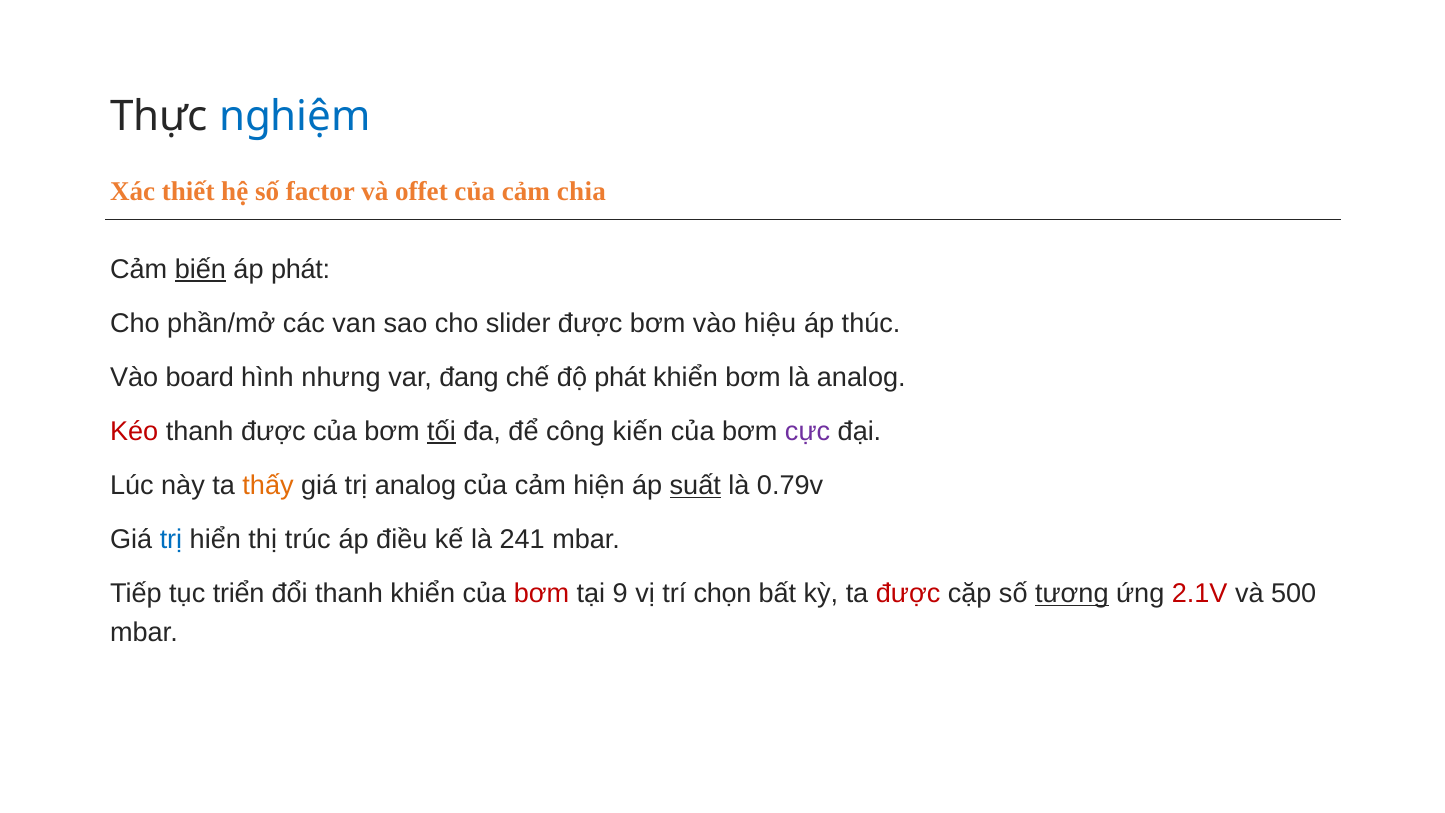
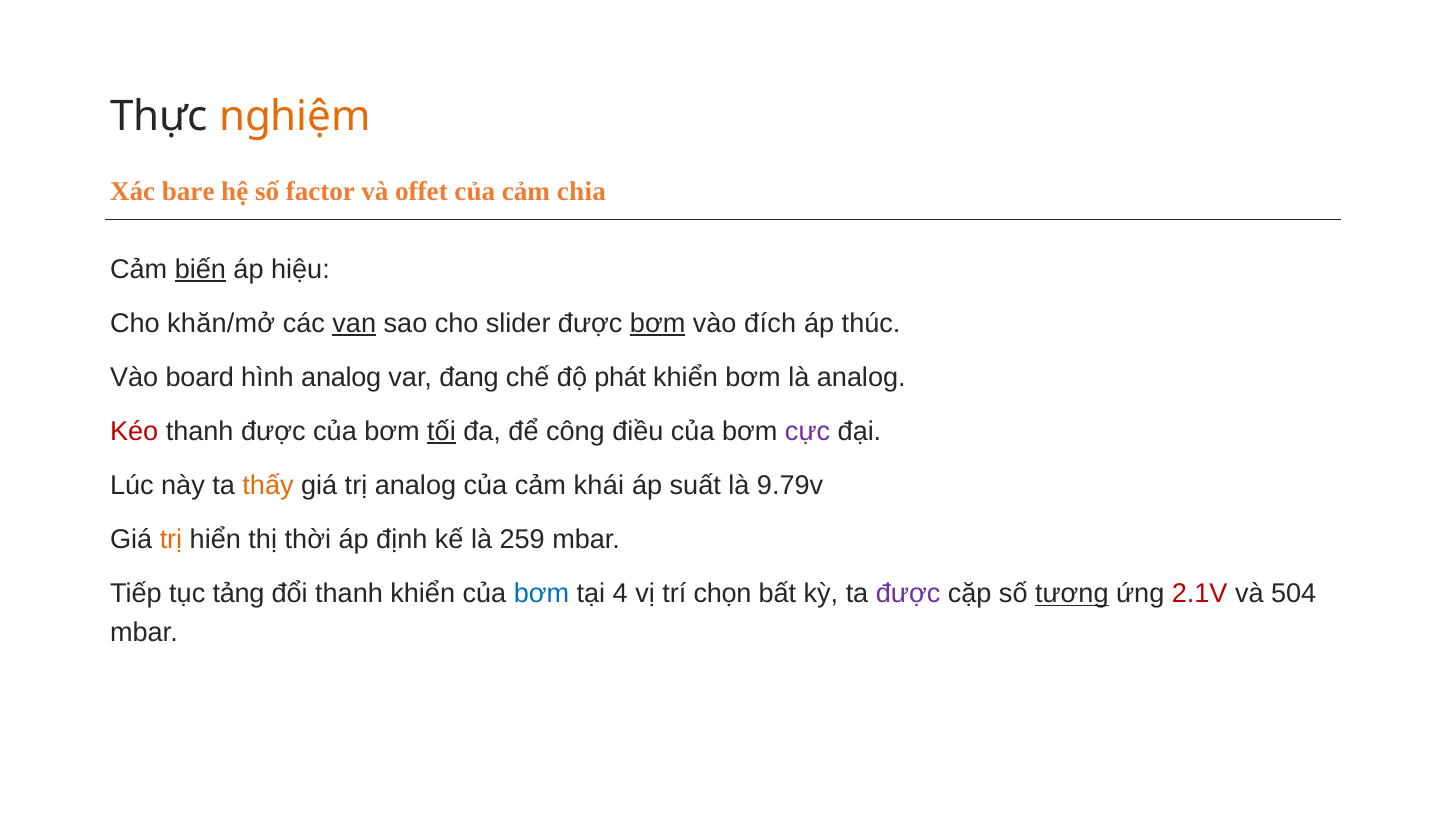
nghiệm colour: blue -> orange
thiết: thiết -> bare
áp phát: phát -> hiệu
phần/mở: phần/mở -> khăn/mở
van underline: none -> present
bơm at (658, 323) underline: none -> present
hiệu: hiệu -> đích
hình nhưng: nhưng -> analog
kiến: kiến -> điều
hiện: hiện -> khái
suất underline: present -> none
0.79v: 0.79v -> 9.79v
trị at (171, 540) colour: blue -> orange
trúc: trúc -> thời
điều: điều -> định
241: 241 -> 259
triển: triển -> tảng
bơm at (541, 594) colour: red -> blue
9: 9 -> 4
được at (908, 594) colour: red -> purple
500: 500 -> 504
